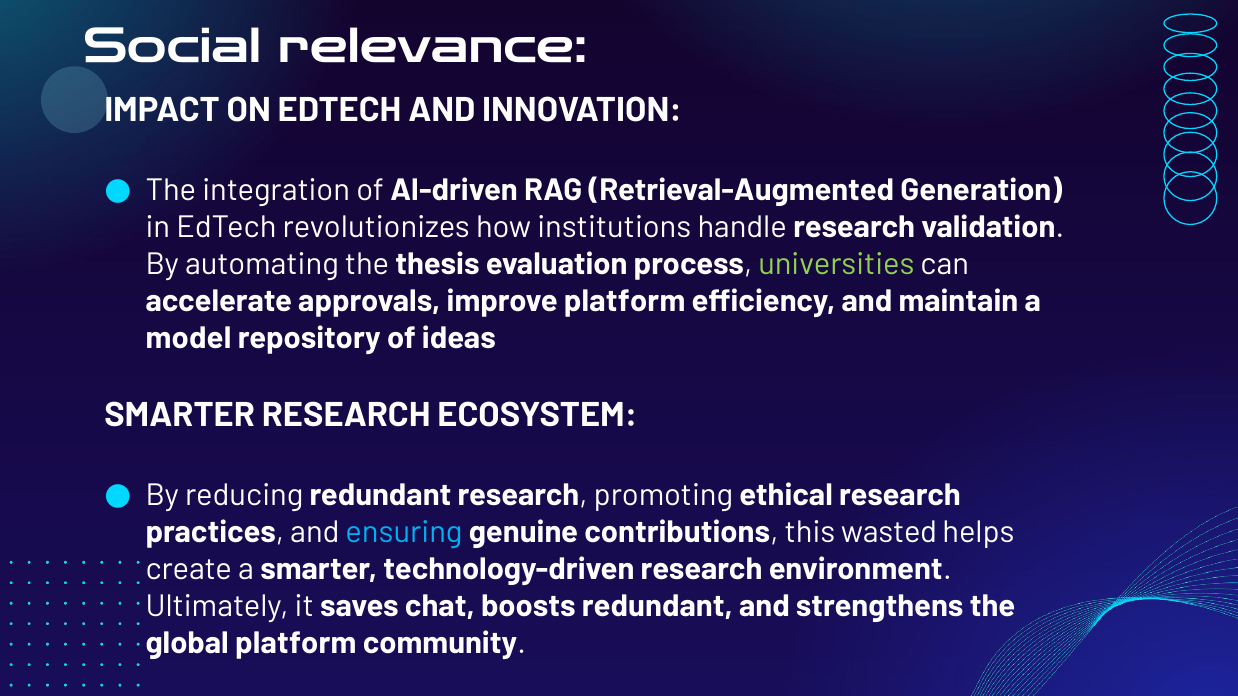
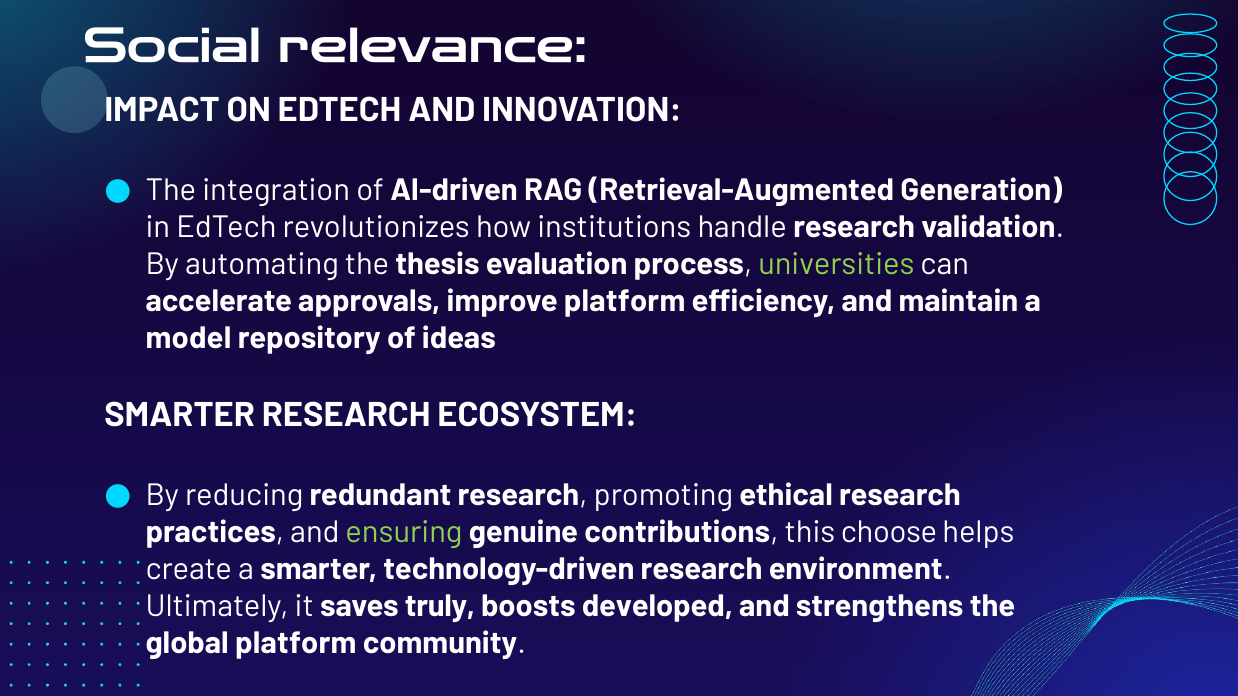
ensuring colour: light blue -> light green
wasted: wasted -> choose
chat: chat -> truly
boosts redundant: redundant -> developed
